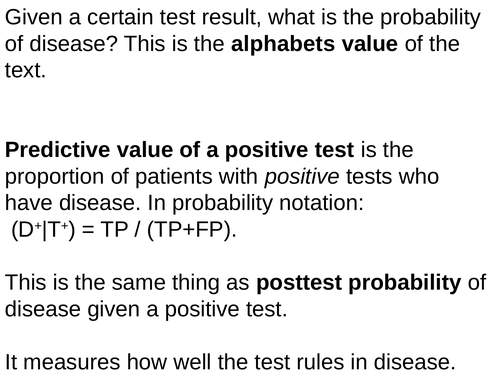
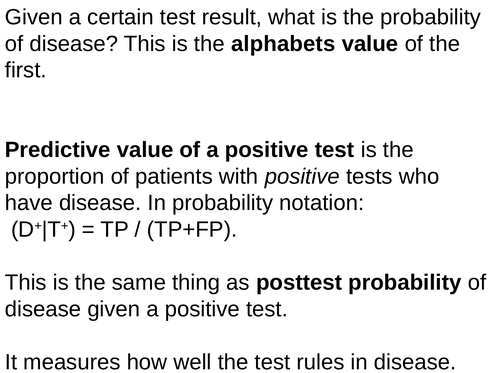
text: text -> first
